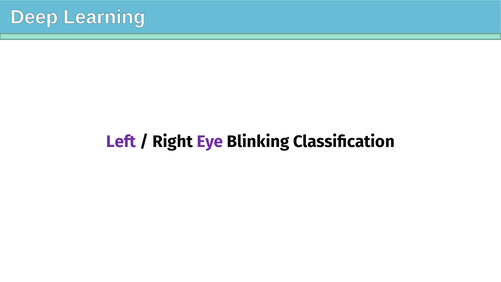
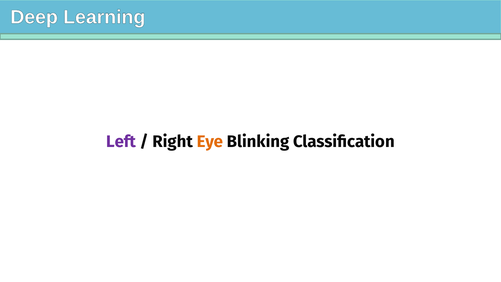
Eye colour: purple -> orange
